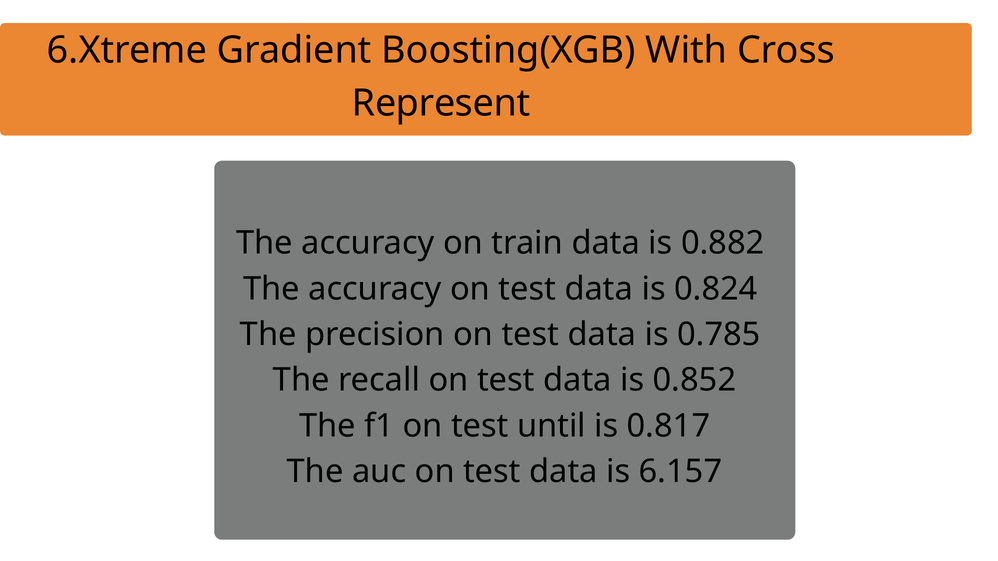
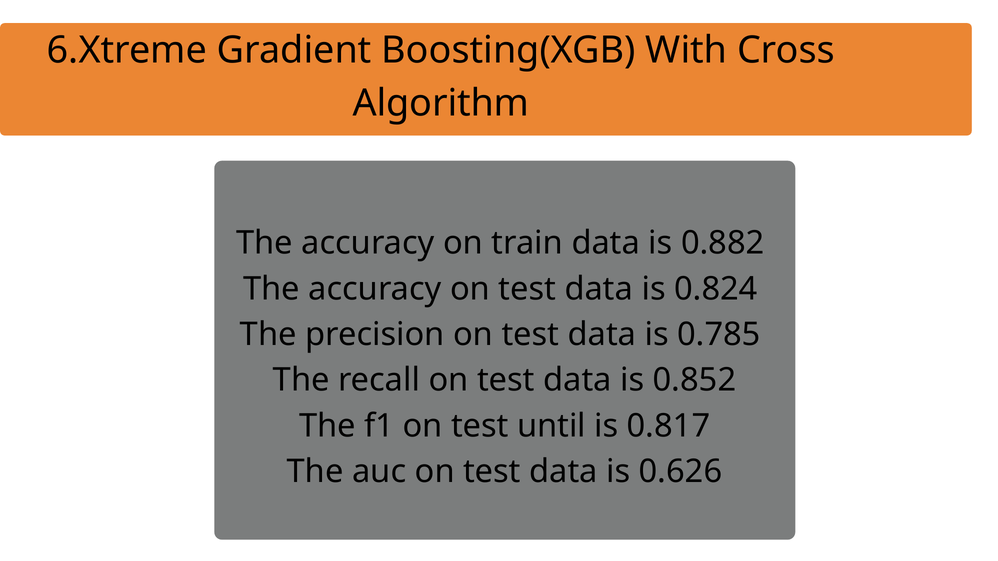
Represent: Represent -> Algorithm
6.157: 6.157 -> 0.626
